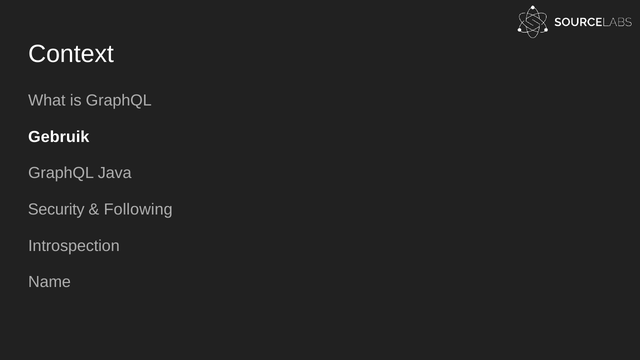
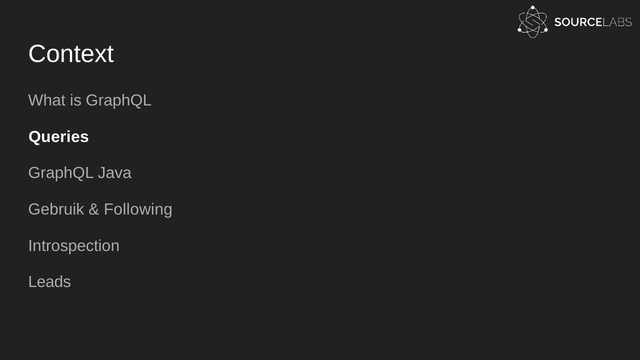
Gebruik: Gebruik -> Queries
Security: Security -> Gebruik
Name: Name -> Leads
